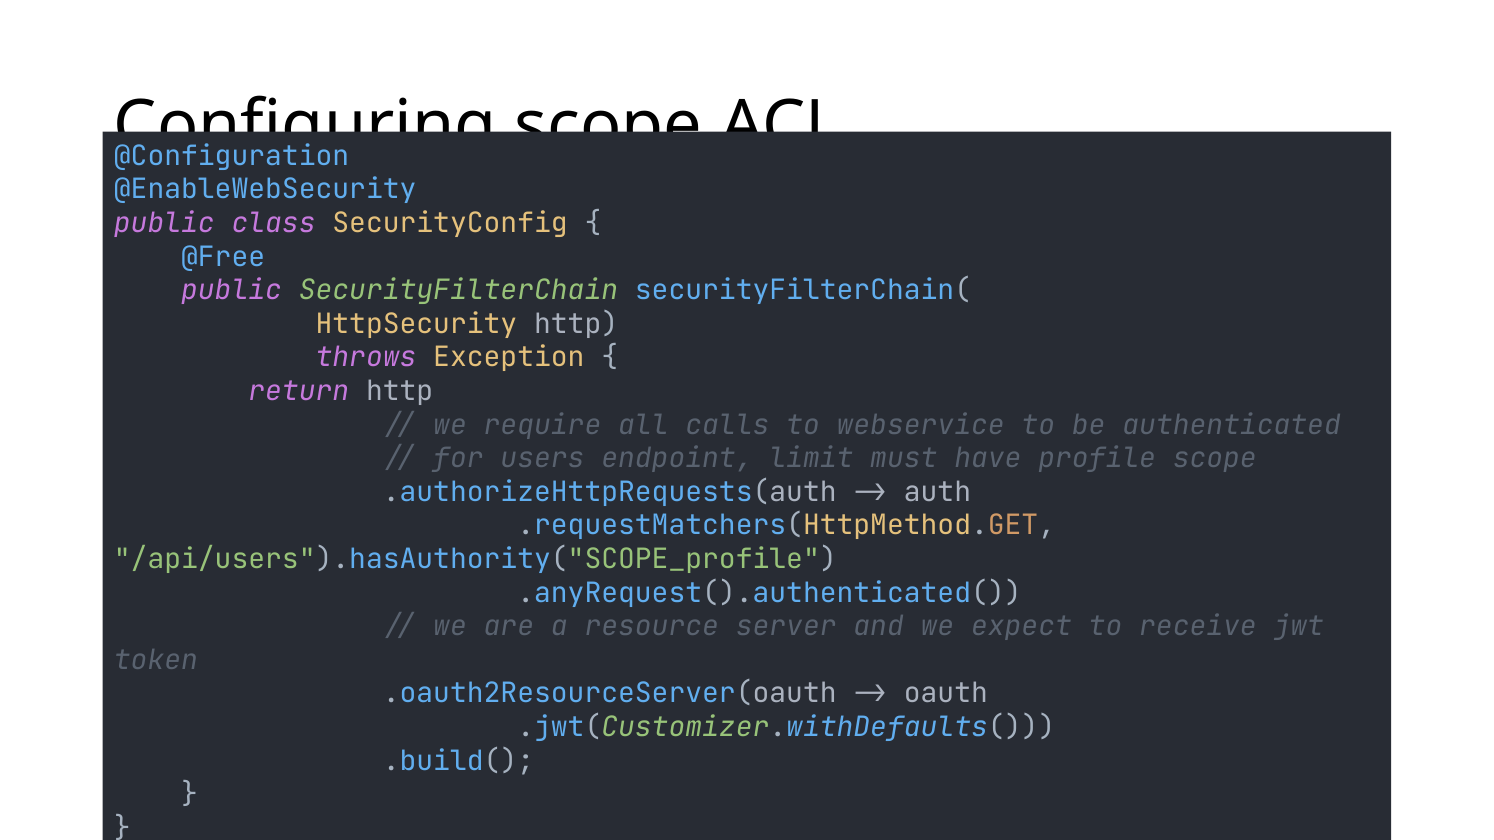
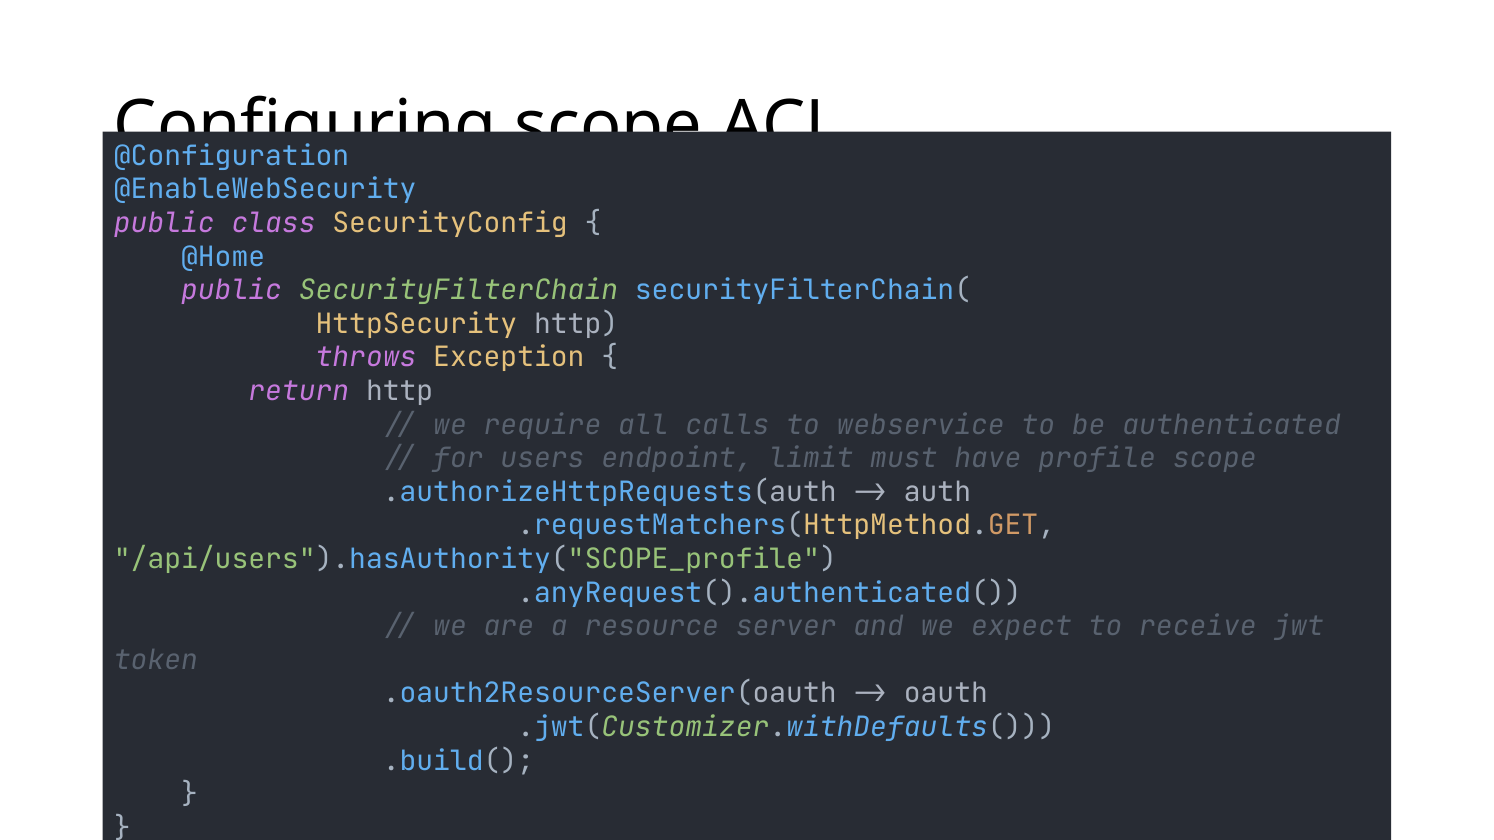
@Free: @Free -> @Home
